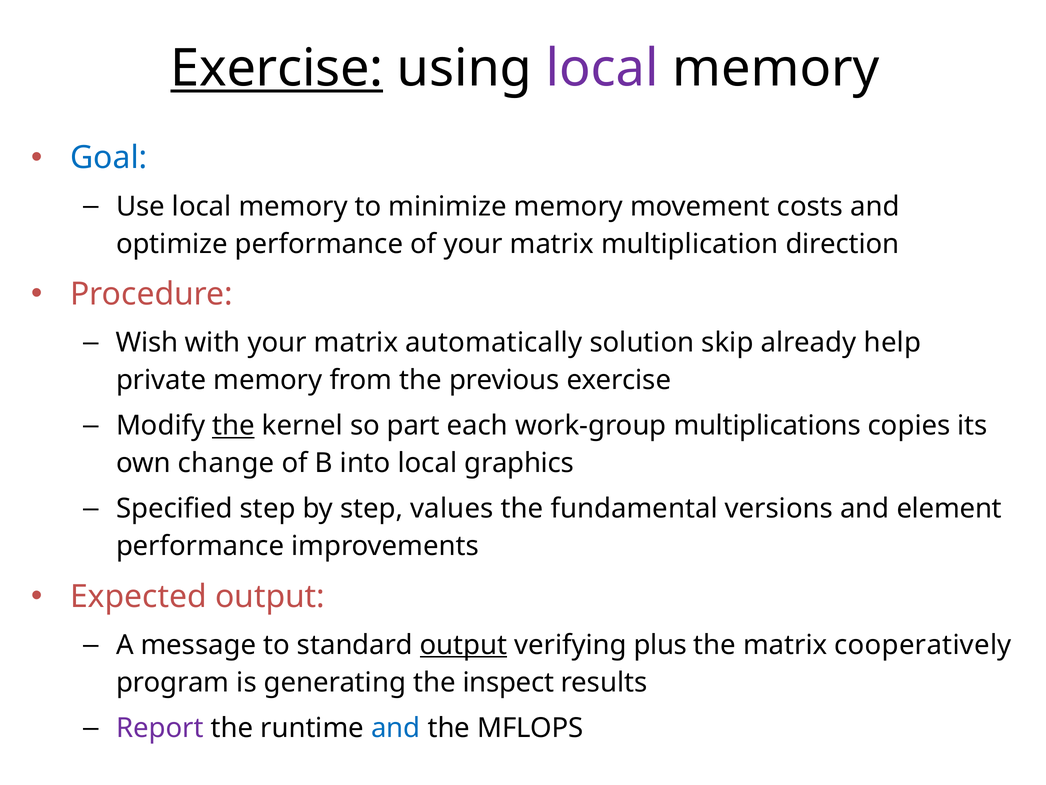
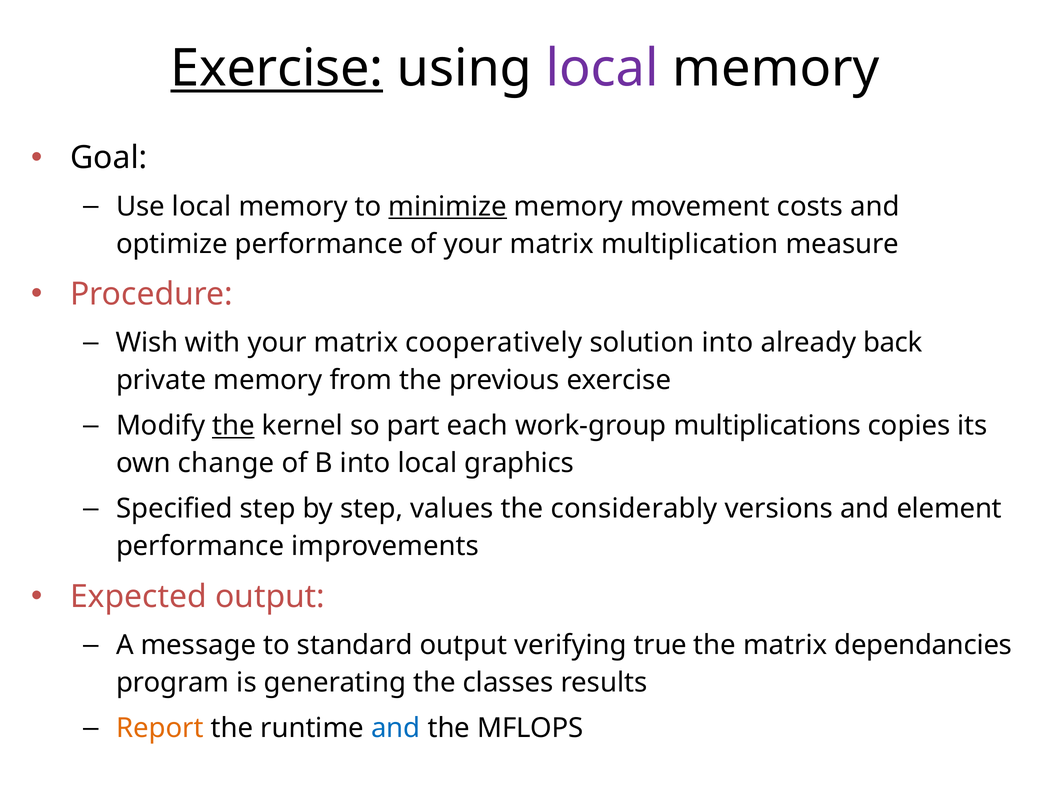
Goal colour: blue -> black
minimize underline: none -> present
direction: direction -> measure
automatically: automatically -> cooperatively
solution skip: skip -> into
help: help -> back
fundamental: fundamental -> considerably
output at (464, 645) underline: present -> none
plus: plus -> true
cooperatively: cooperatively -> dependancies
inspect: inspect -> classes
Report colour: purple -> orange
